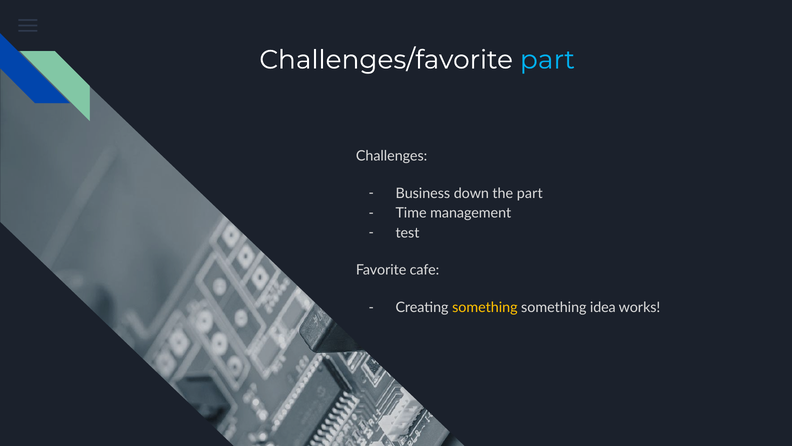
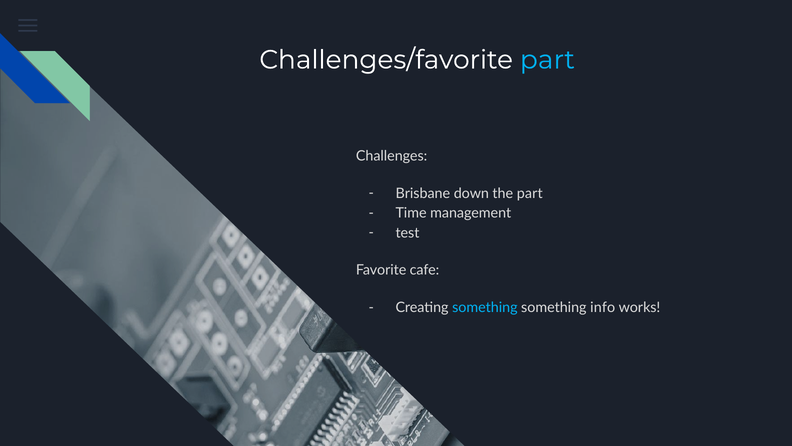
Business: Business -> Brisbane
something at (485, 307) colour: yellow -> light blue
idea: idea -> info
